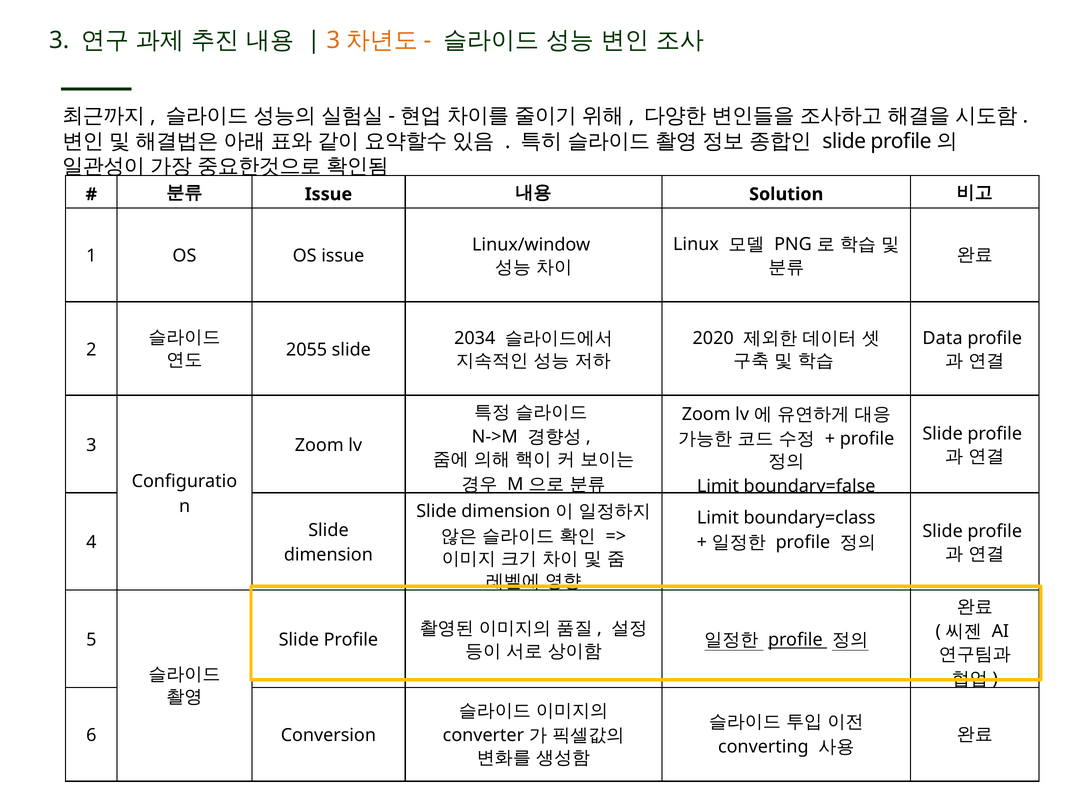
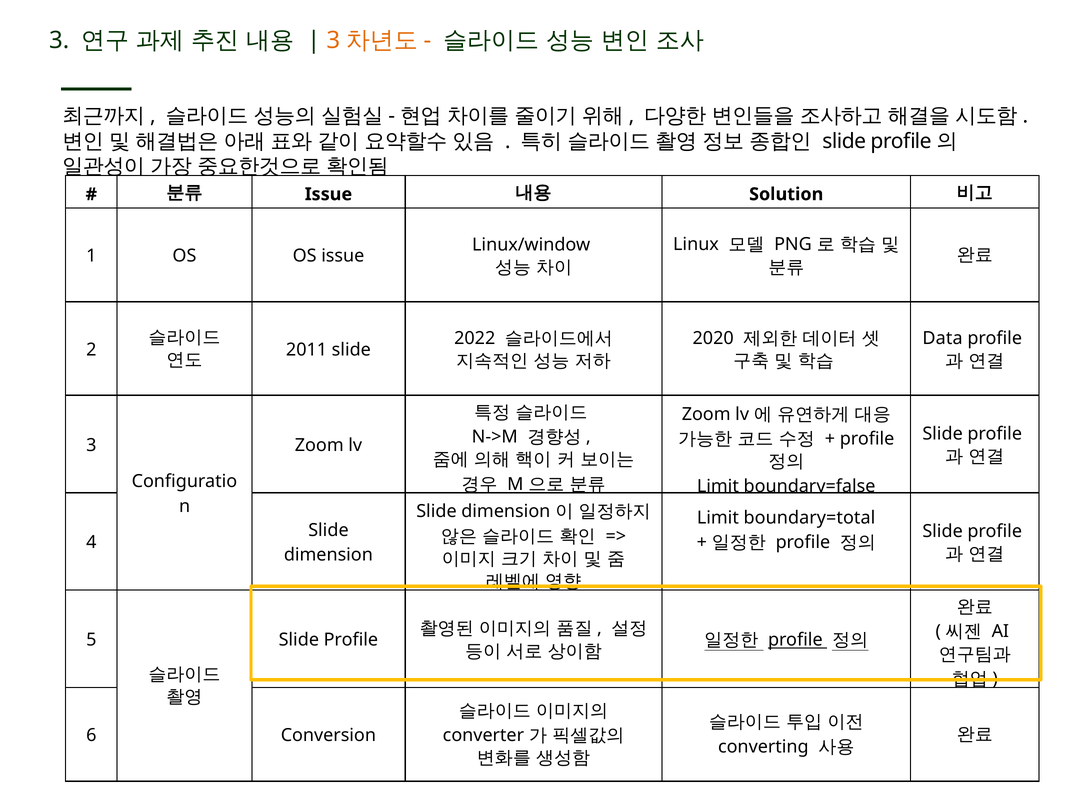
2034: 2034 -> 2022
2055: 2055 -> 2011
boundary=class: boundary=class -> boundary=total
